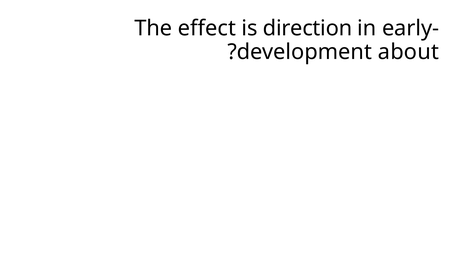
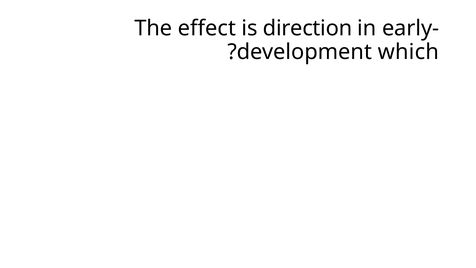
about: about -> which
